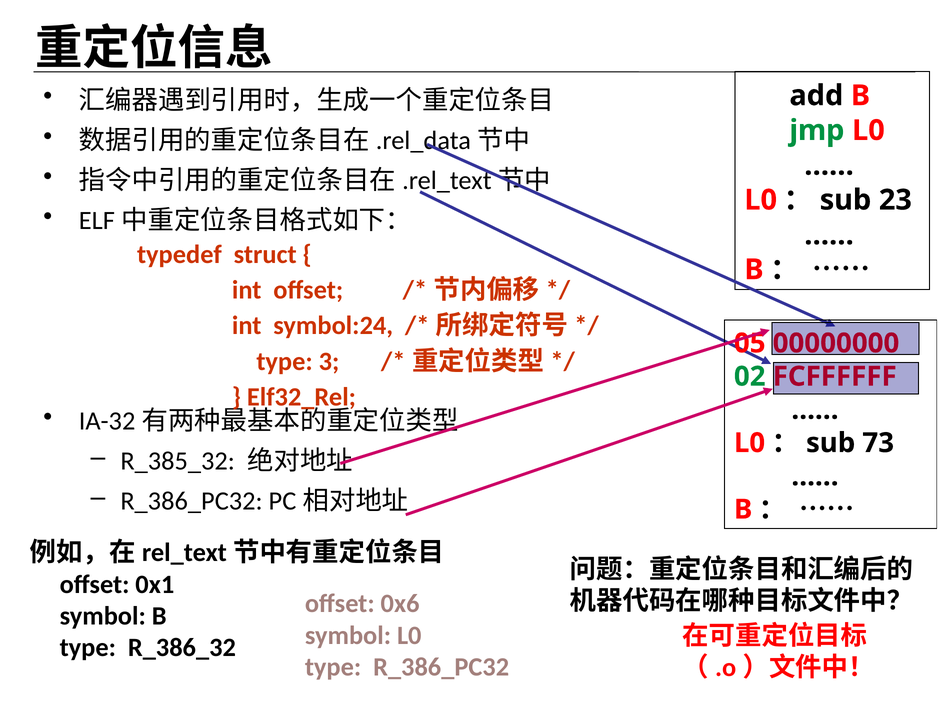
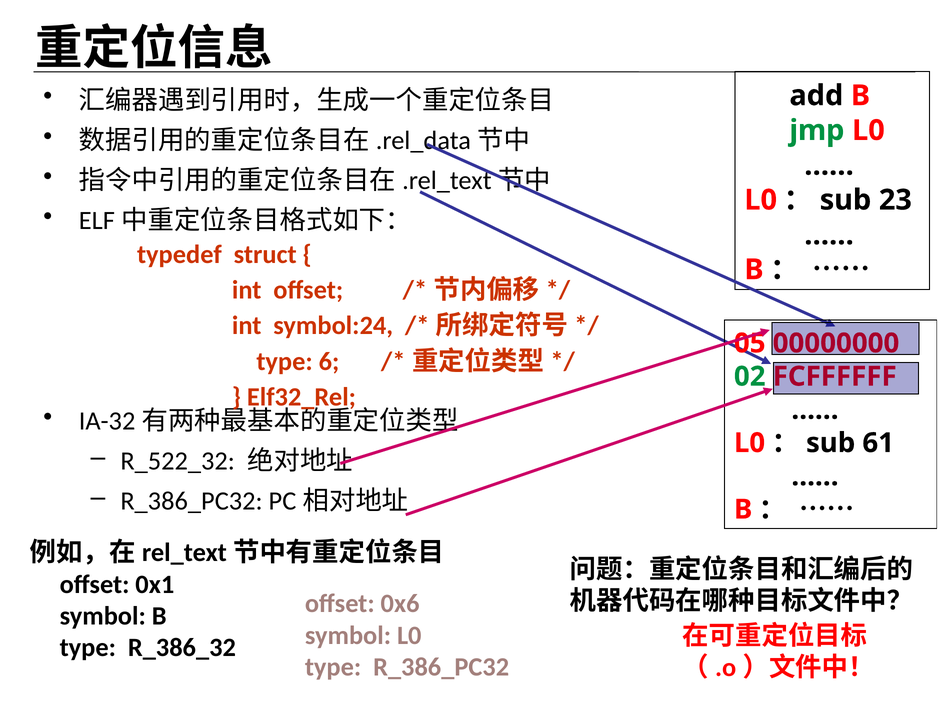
3: 3 -> 6
73: 73 -> 61
R_385_32: R_385_32 -> R_522_32
